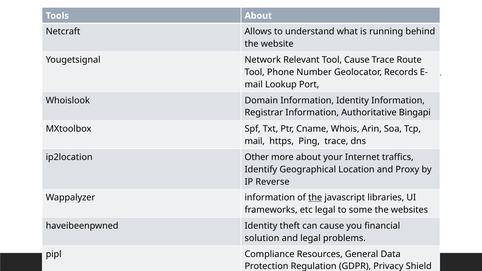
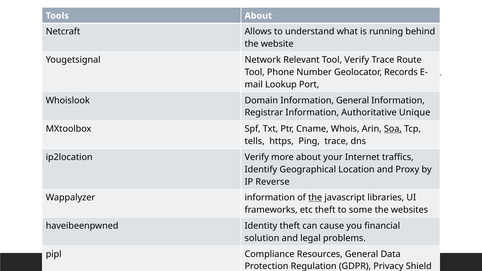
Tool Cause: Cause -> Verify
Information Identity: Identity -> General
Bingapi: Bingapi -> Unique
Soa underline: none -> present
mail at (255, 141): mail -> tells
ip2location Other: Other -> Verify
etc legal: legal -> theft
